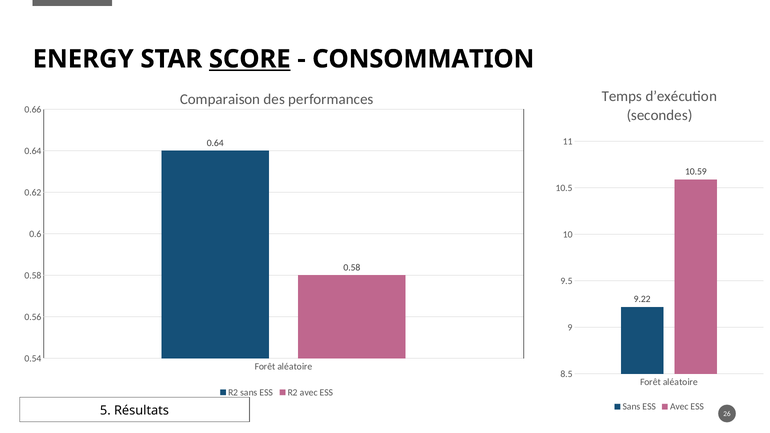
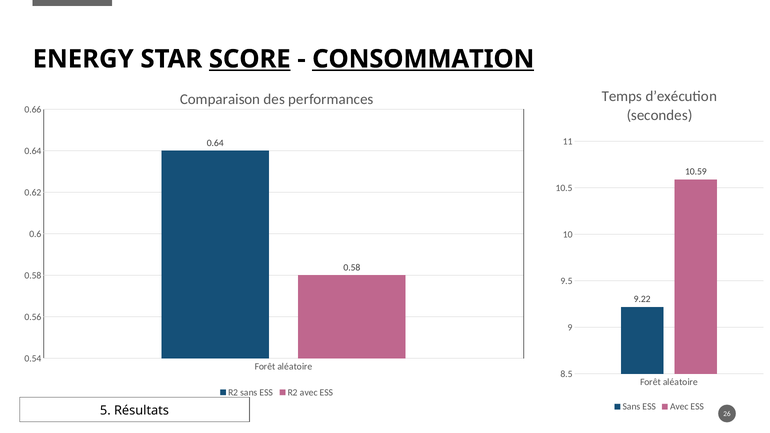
CONSOMMATION underline: none -> present
